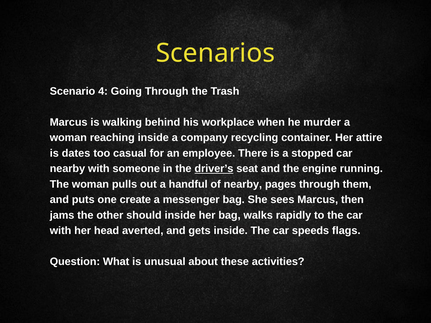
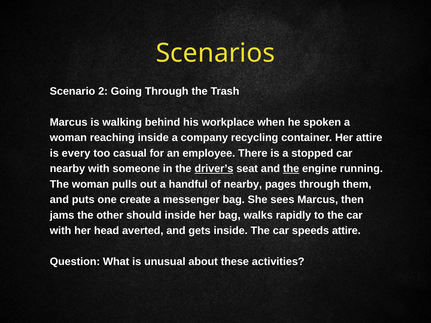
4: 4 -> 2
murder: murder -> spoken
dates: dates -> every
the at (291, 169) underline: none -> present
speeds flags: flags -> attire
